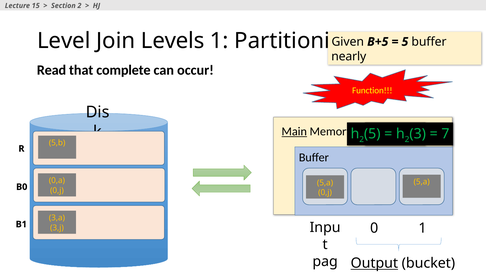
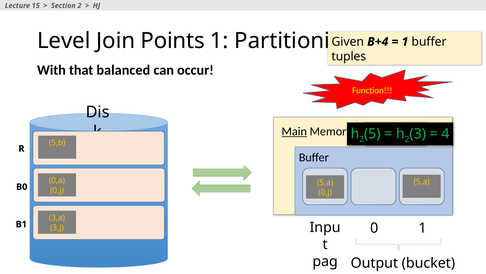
Levels: Levels -> Points
B+5: B+5 -> B+4
5 at (405, 42): 5 -> 1
nearly: nearly -> tuples
Read: Read -> With
complete: complete -> balanced
7: 7 -> 4
Output underline: present -> none
